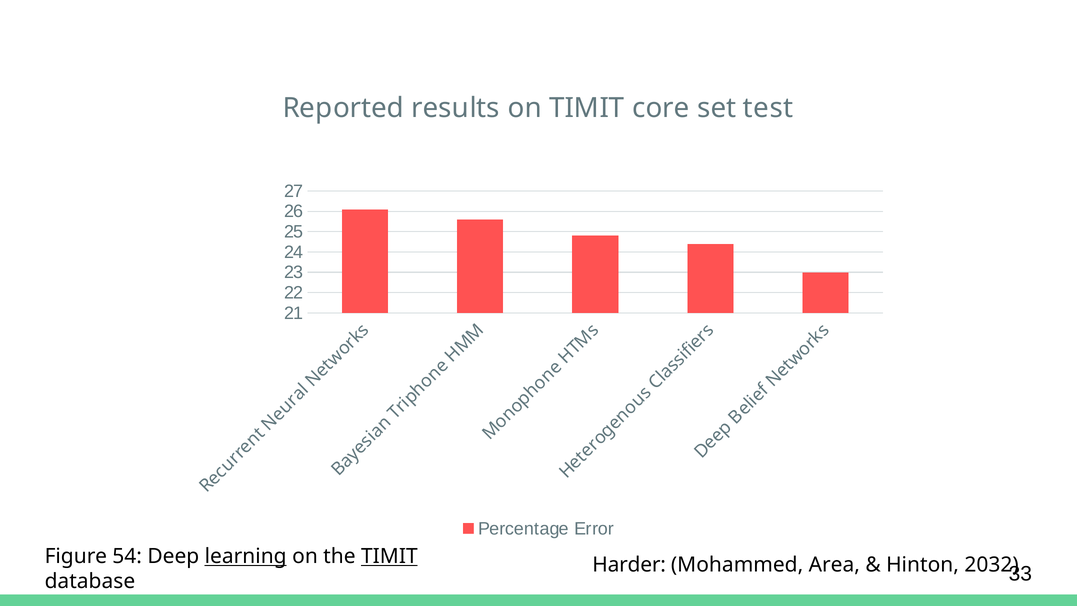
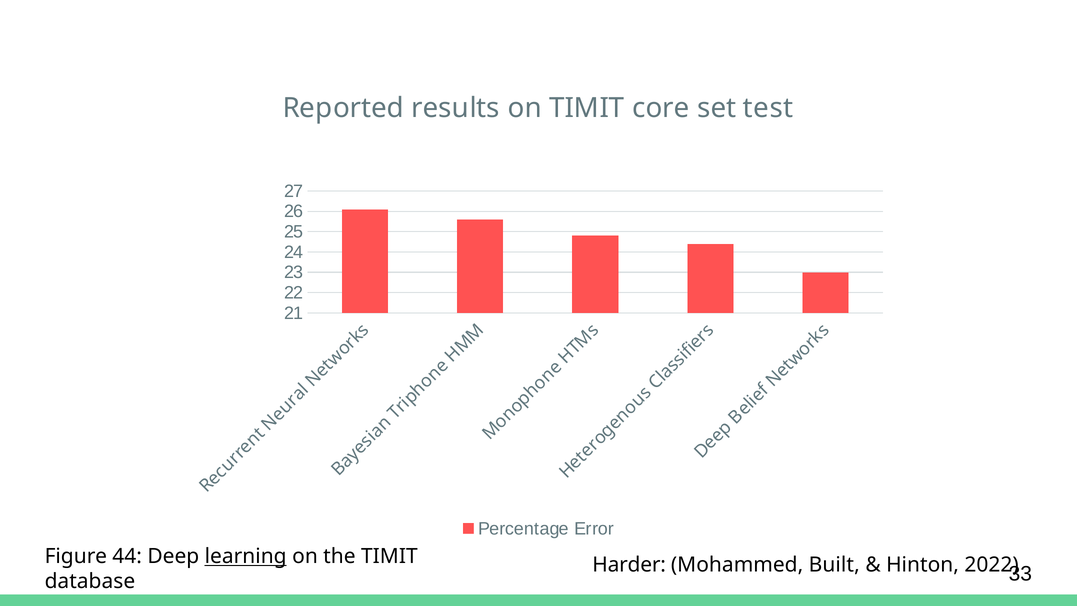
54: 54 -> 44
TIMIT at (389, 556) underline: present -> none
Area: Area -> Built
2032: 2032 -> 2022
